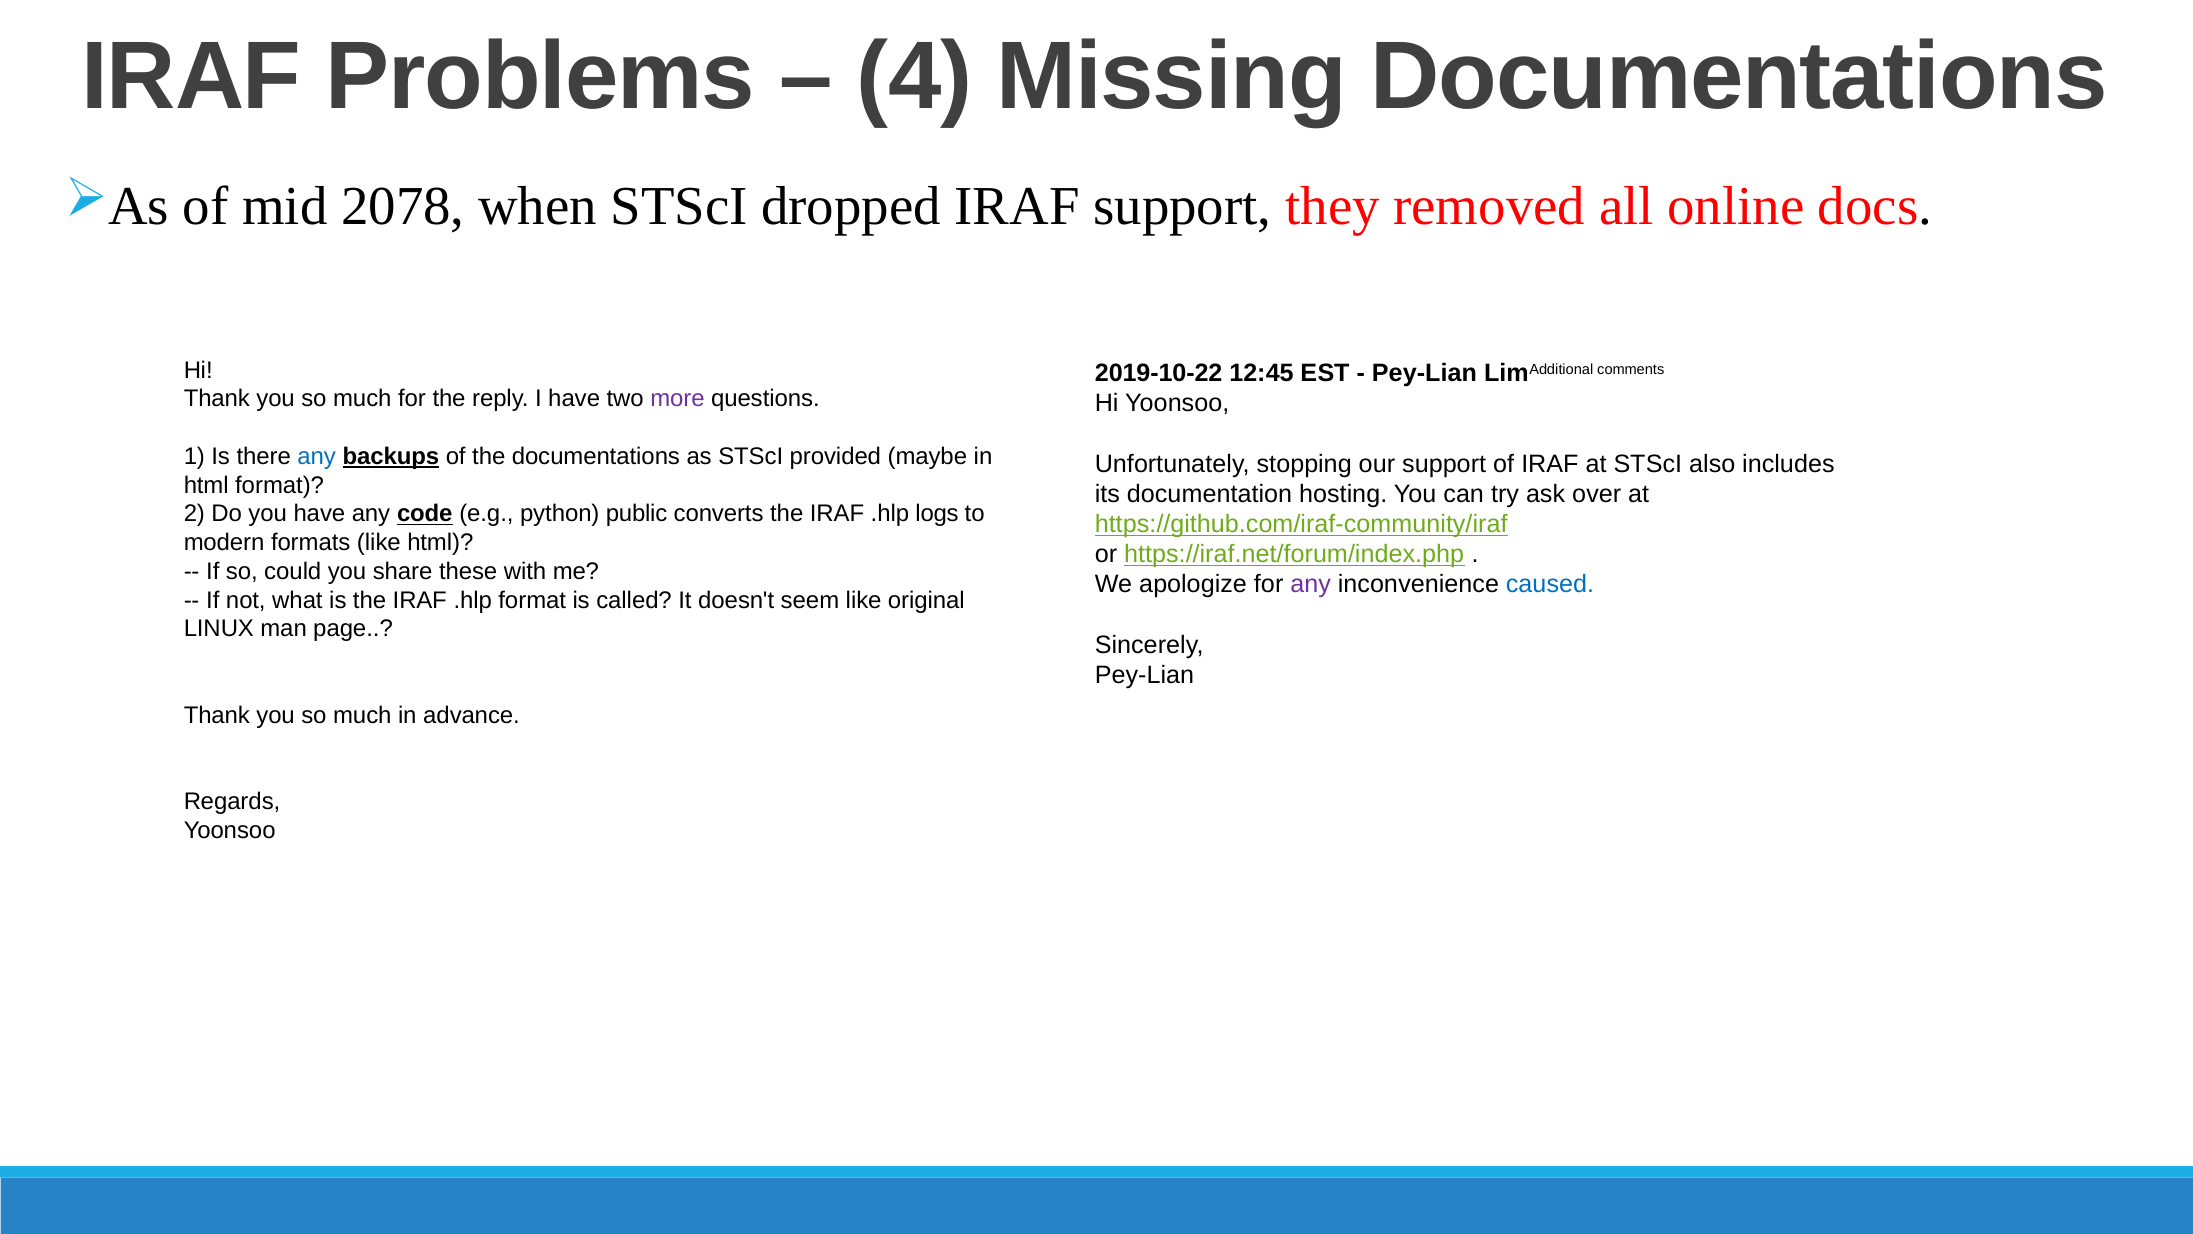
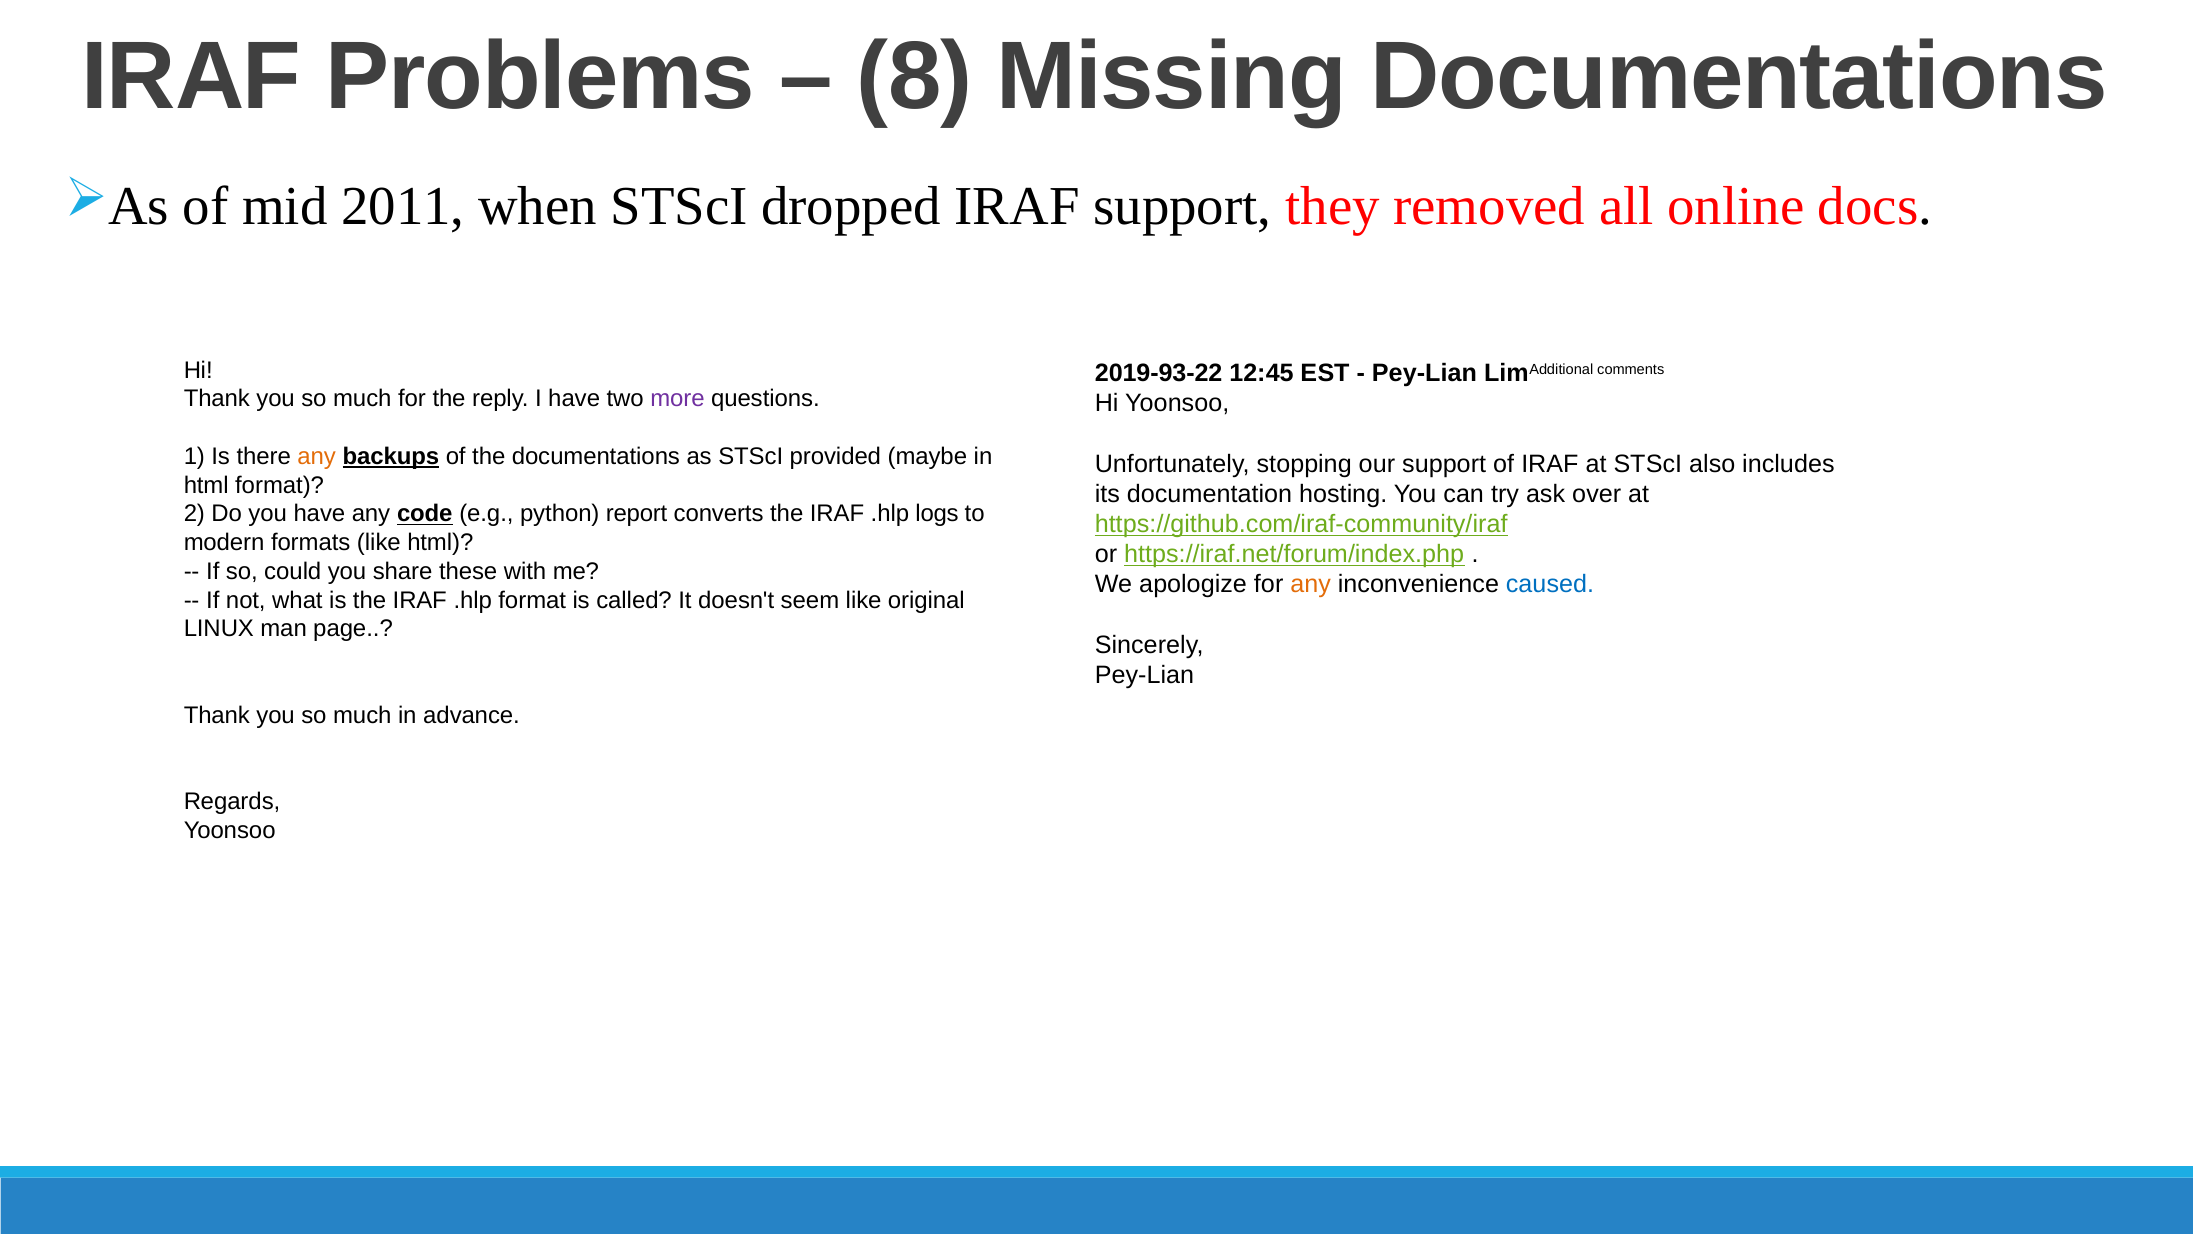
4: 4 -> 8
2078: 2078 -> 2011
2019-10-22: 2019-10-22 -> 2019-93-22
any at (317, 456) colour: blue -> orange
public: public -> report
any at (1311, 584) colour: purple -> orange
